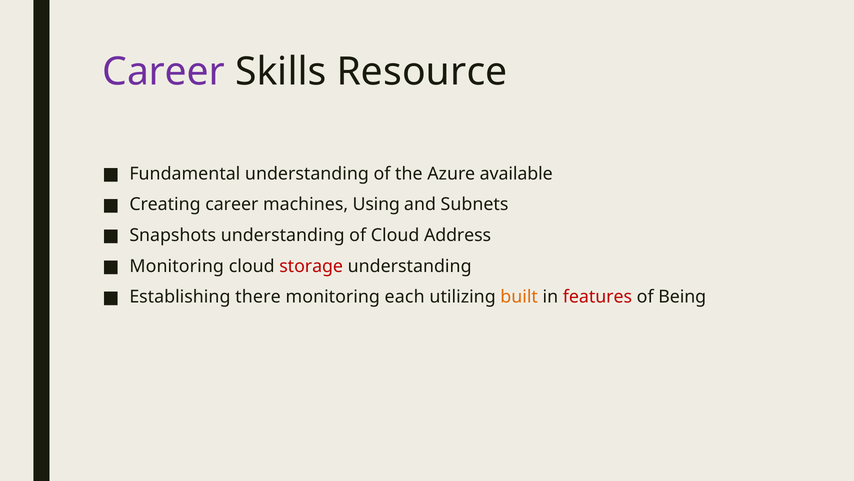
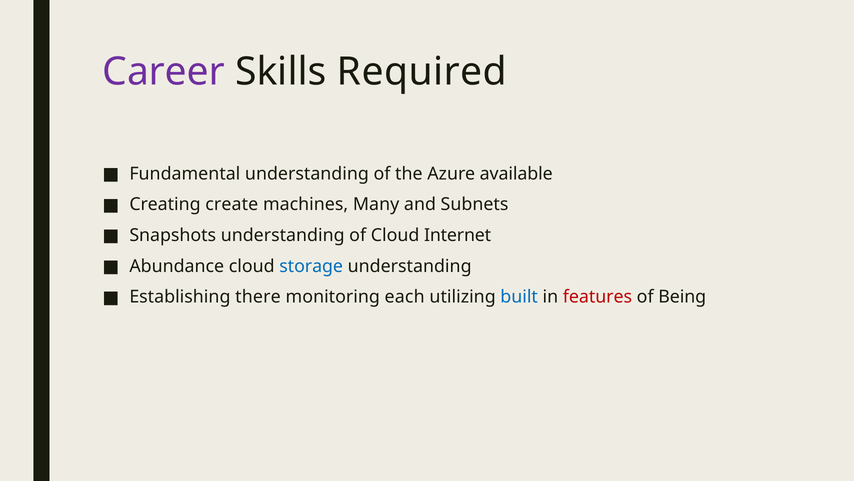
Resource: Resource -> Required
Creating career: career -> create
Using: Using -> Many
Address: Address -> Internet
Monitoring at (177, 266): Monitoring -> Abundance
storage colour: red -> blue
built colour: orange -> blue
